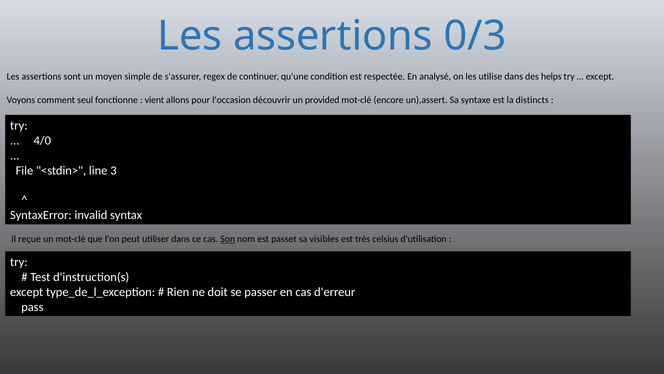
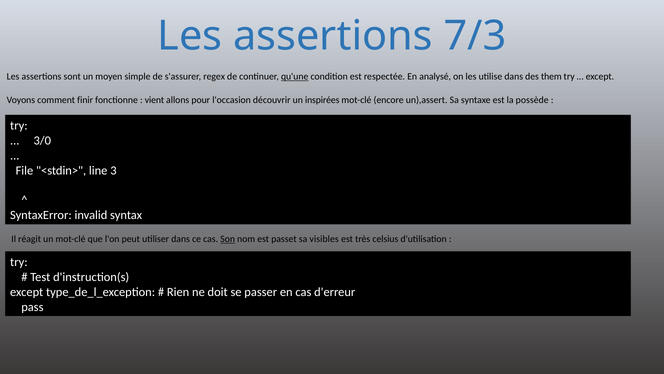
0/3: 0/3 -> 7/3
qu'une underline: none -> present
helps: helps -> them
seul: seul -> finir
provided: provided -> inspirées
distincts: distincts -> possède
4/0: 4/0 -> 3/0
reçue: reçue -> réagit
